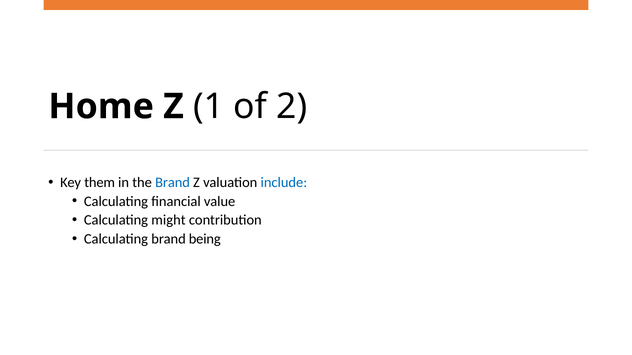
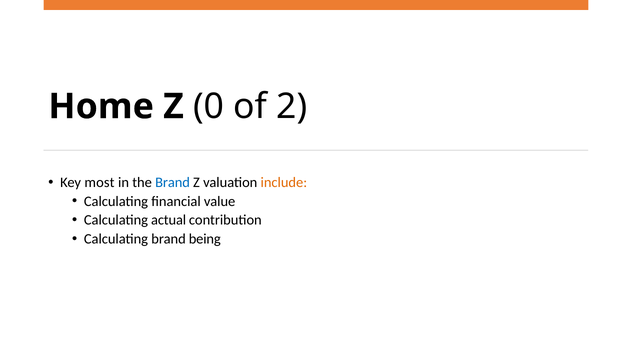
1: 1 -> 0
them: them -> most
include colour: blue -> orange
might: might -> actual
